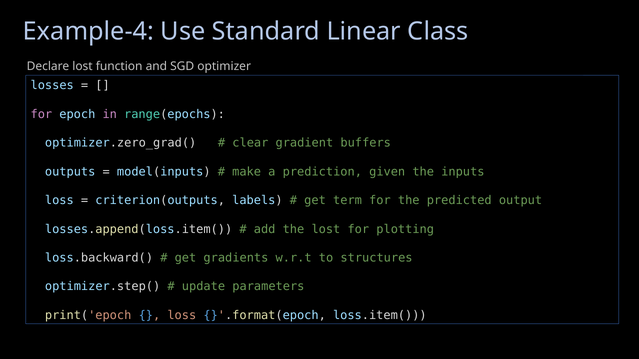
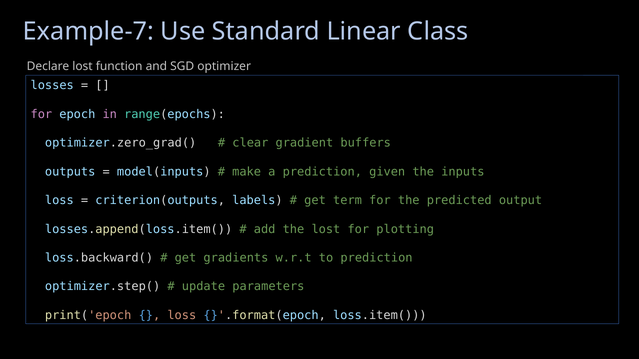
Example-4: Example-4 -> Example-7
to structures: structures -> prediction
